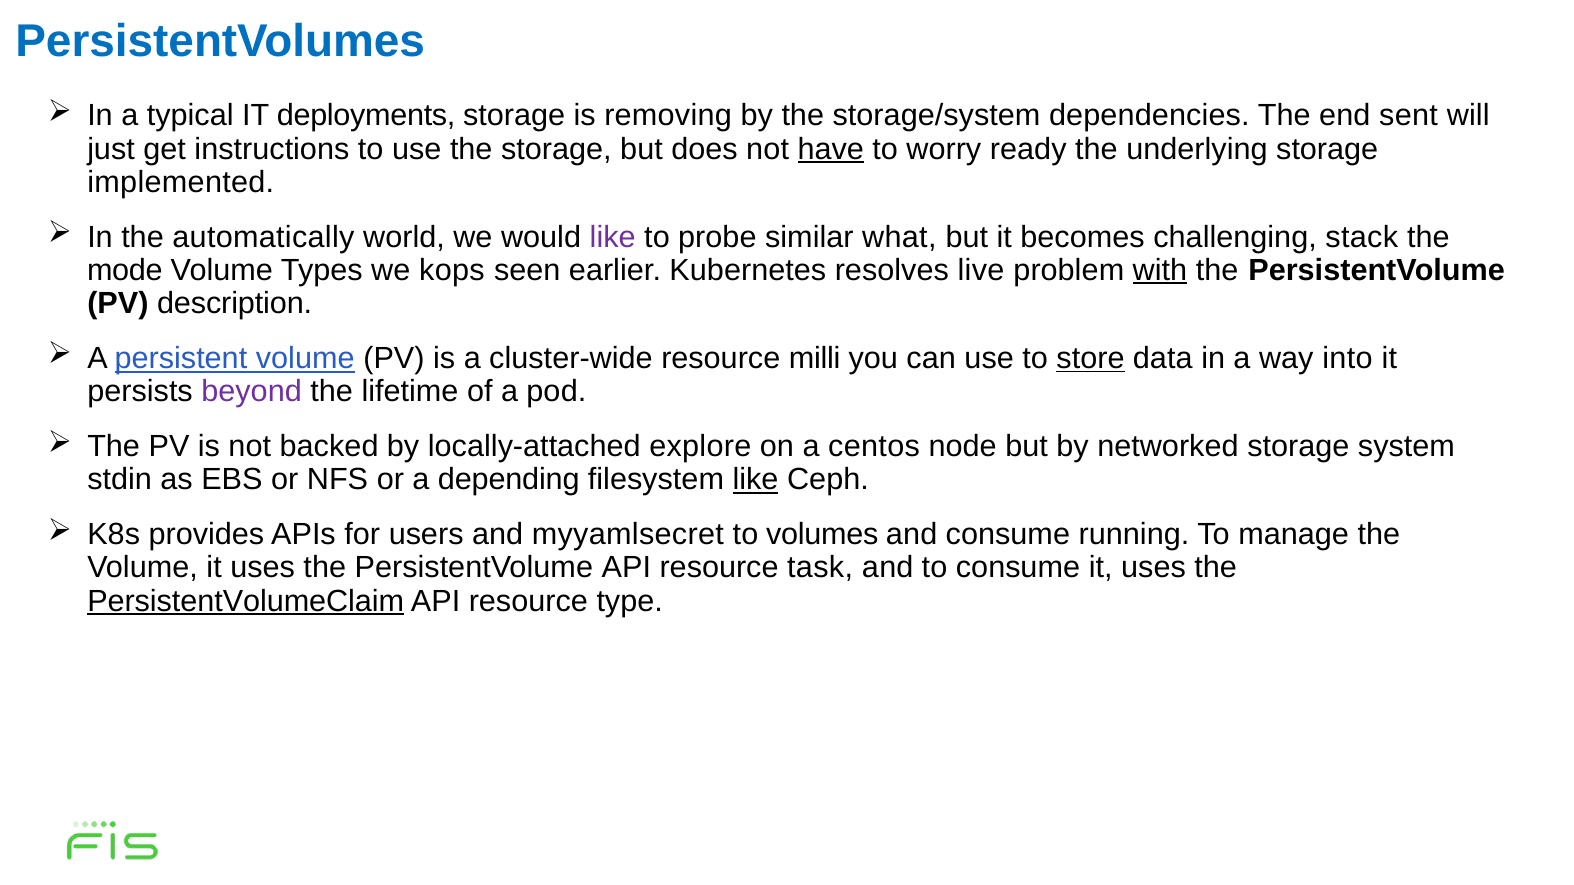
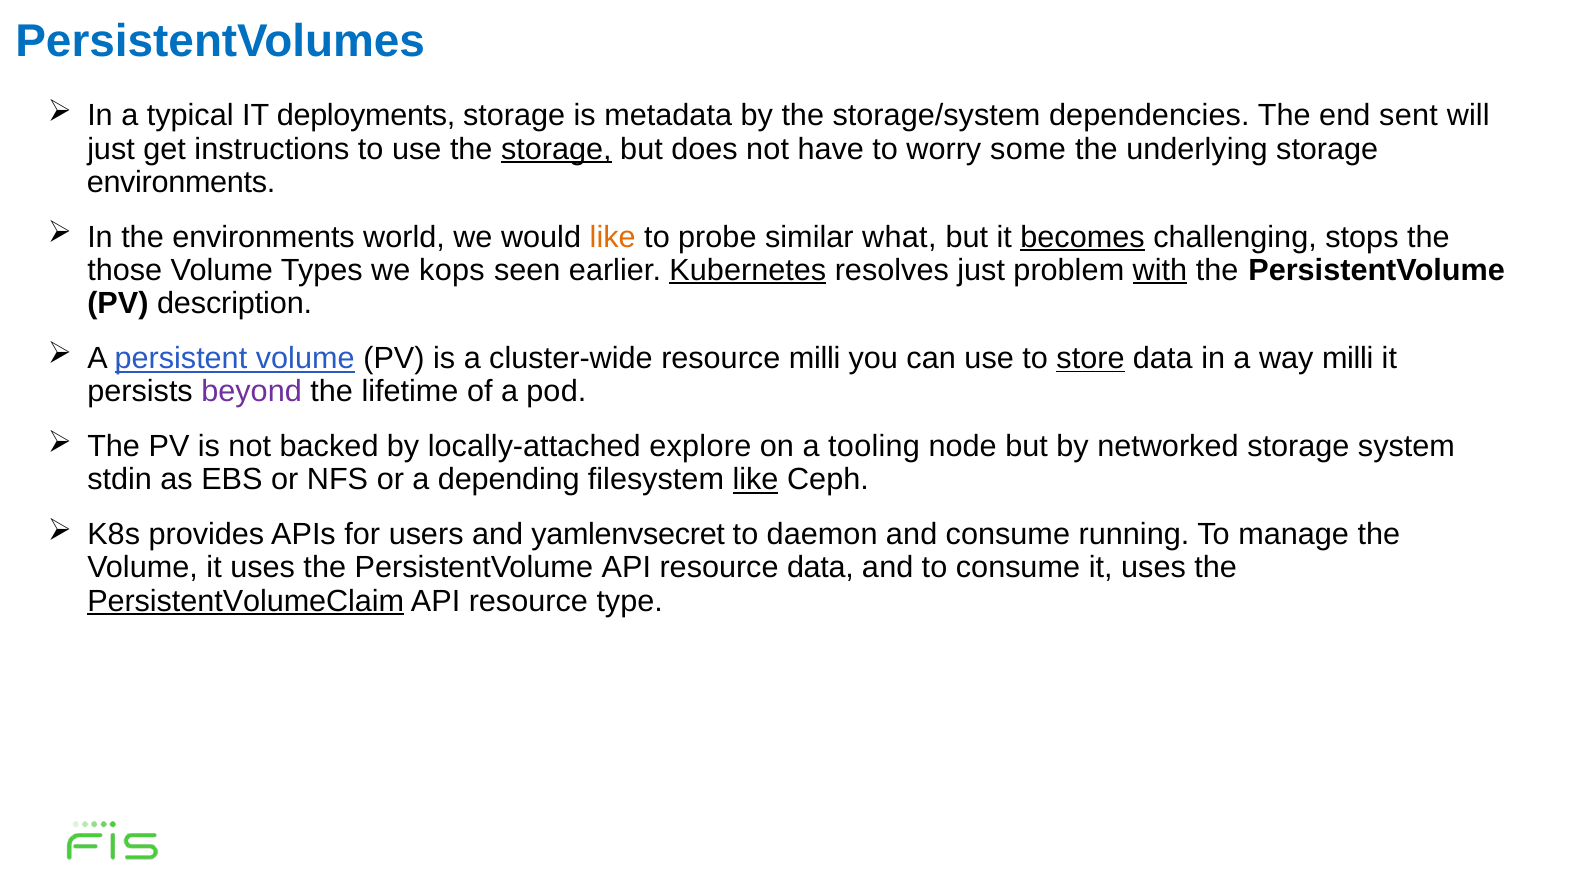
removing: removing -> metadata
storage at (556, 149) underline: none -> present
have underline: present -> none
ready: ready -> some
implemented at (181, 182): implemented -> environments
the automatically: automatically -> environments
like at (613, 237) colour: purple -> orange
becomes underline: none -> present
stack: stack -> stops
mode: mode -> those
Kubernetes underline: none -> present
resolves live: live -> just
way into: into -> milli
centos: centos -> tooling
myyamlsecret: myyamlsecret -> yamlenvsecret
volumes: volumes -> daemon
resource task: task -> data
